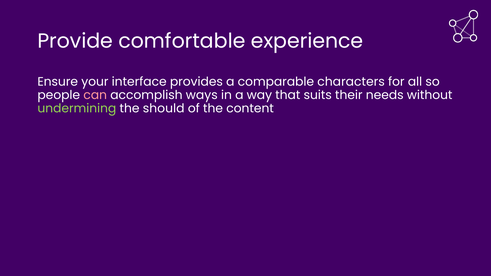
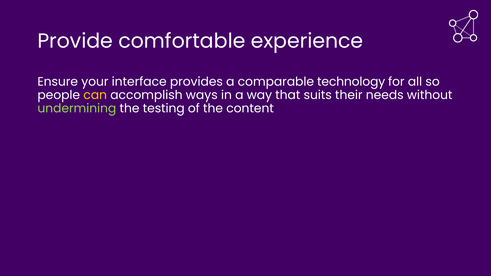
characters: characters -> technology
can colour: pink -> yellow
should: should -> testing
